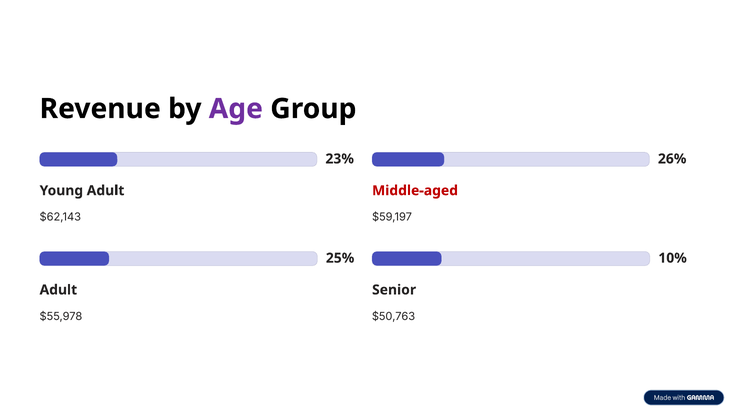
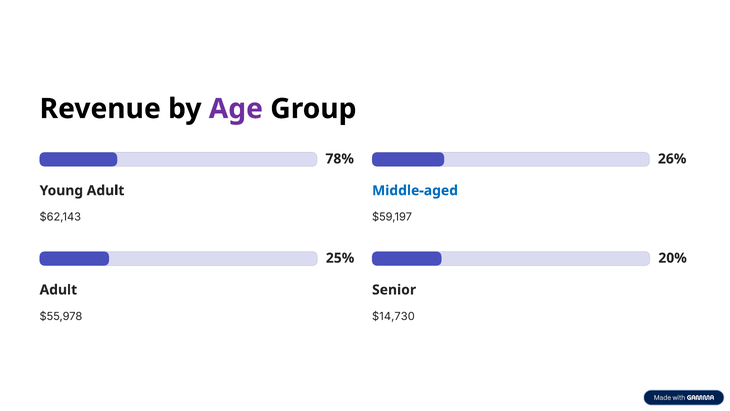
23%: 23% -> 78%
Middle-aged colour: red -> blue
10%: 10% -> 20%
$50,763: $50,763 -> $14,730
